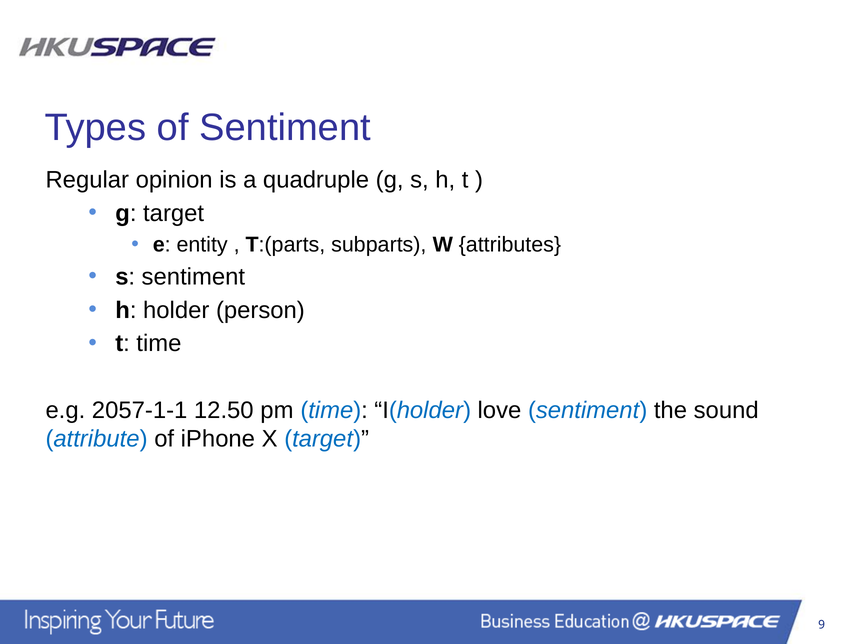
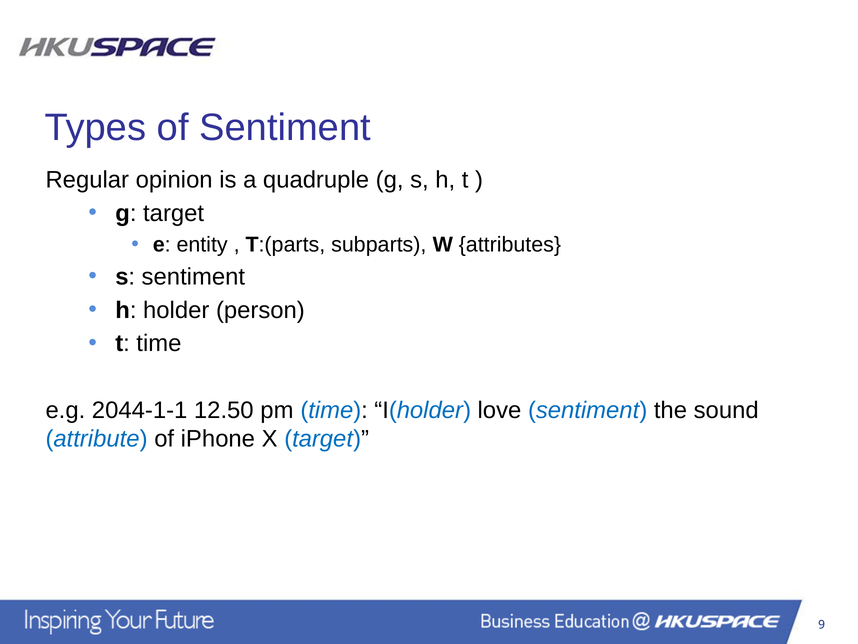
2057-1-1: 2057-1-1 -> 2044-1-1
